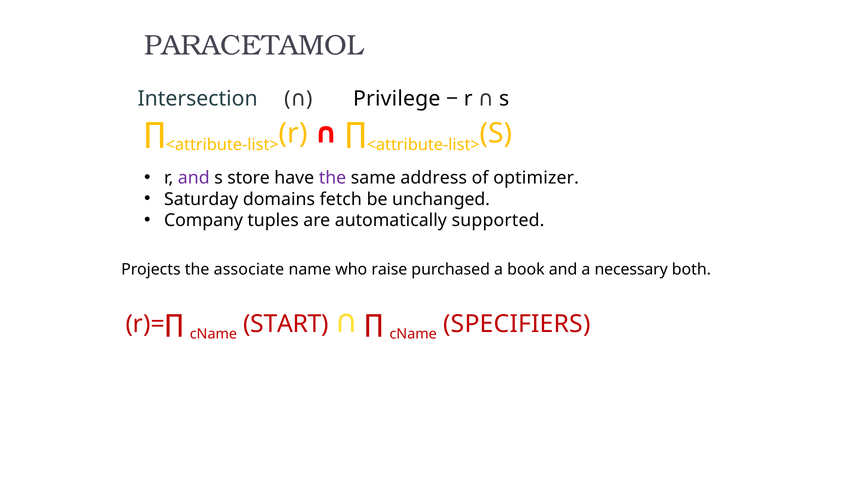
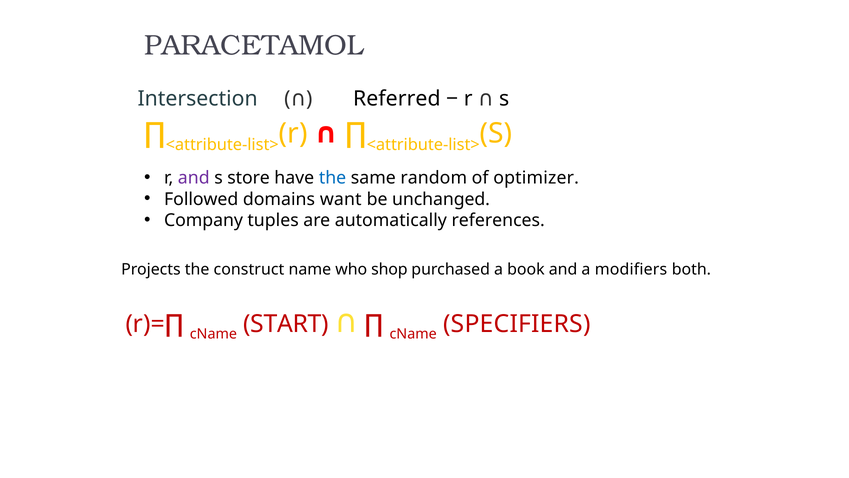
Privilege: Privilege -> Referred
the at (333, 178) colour: purple -> blue
address: address -> random
Saturday: Saturday -> Followed
fetch: fetch -> want
supported: supported -> references
associate: associate -> construct
raise: raise -> shop
necessary: necessary -> modifiers
